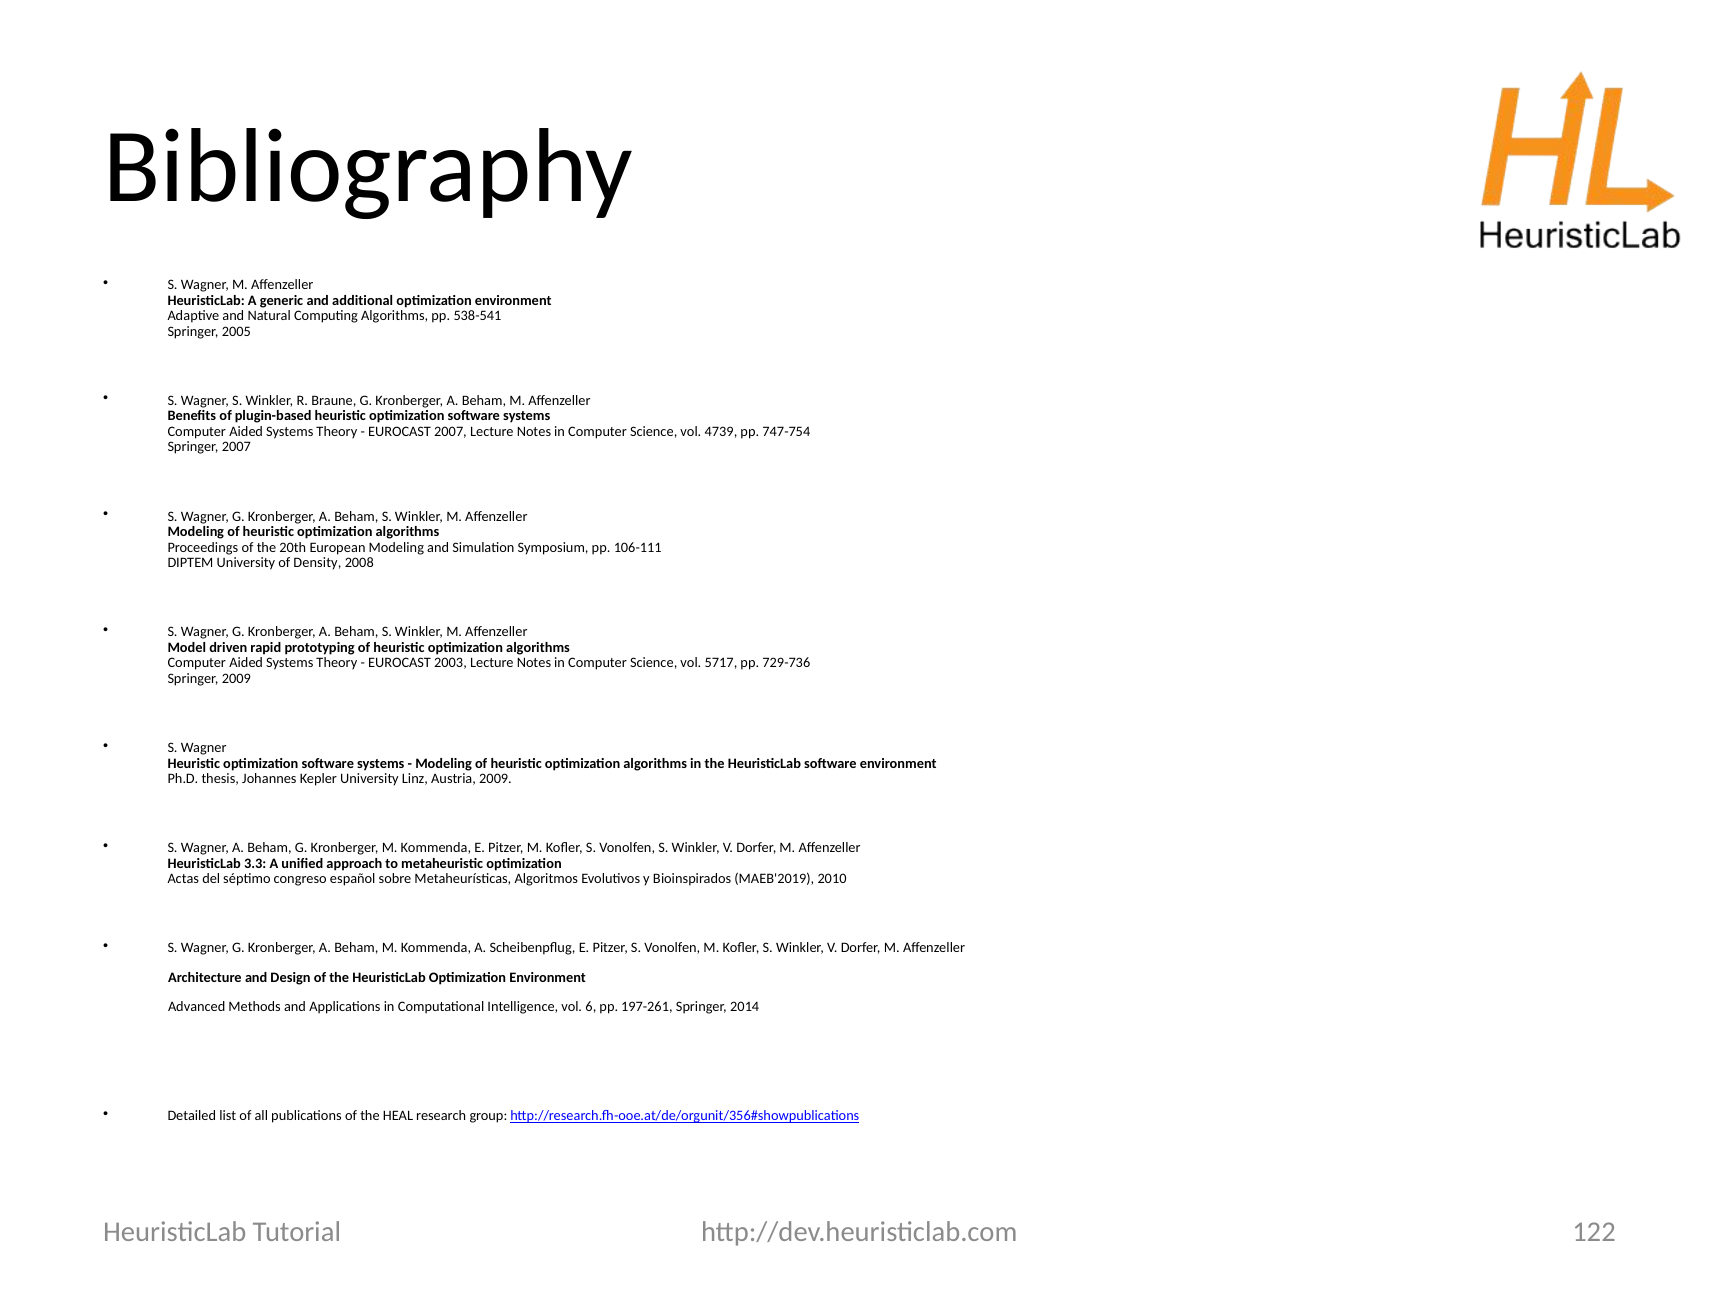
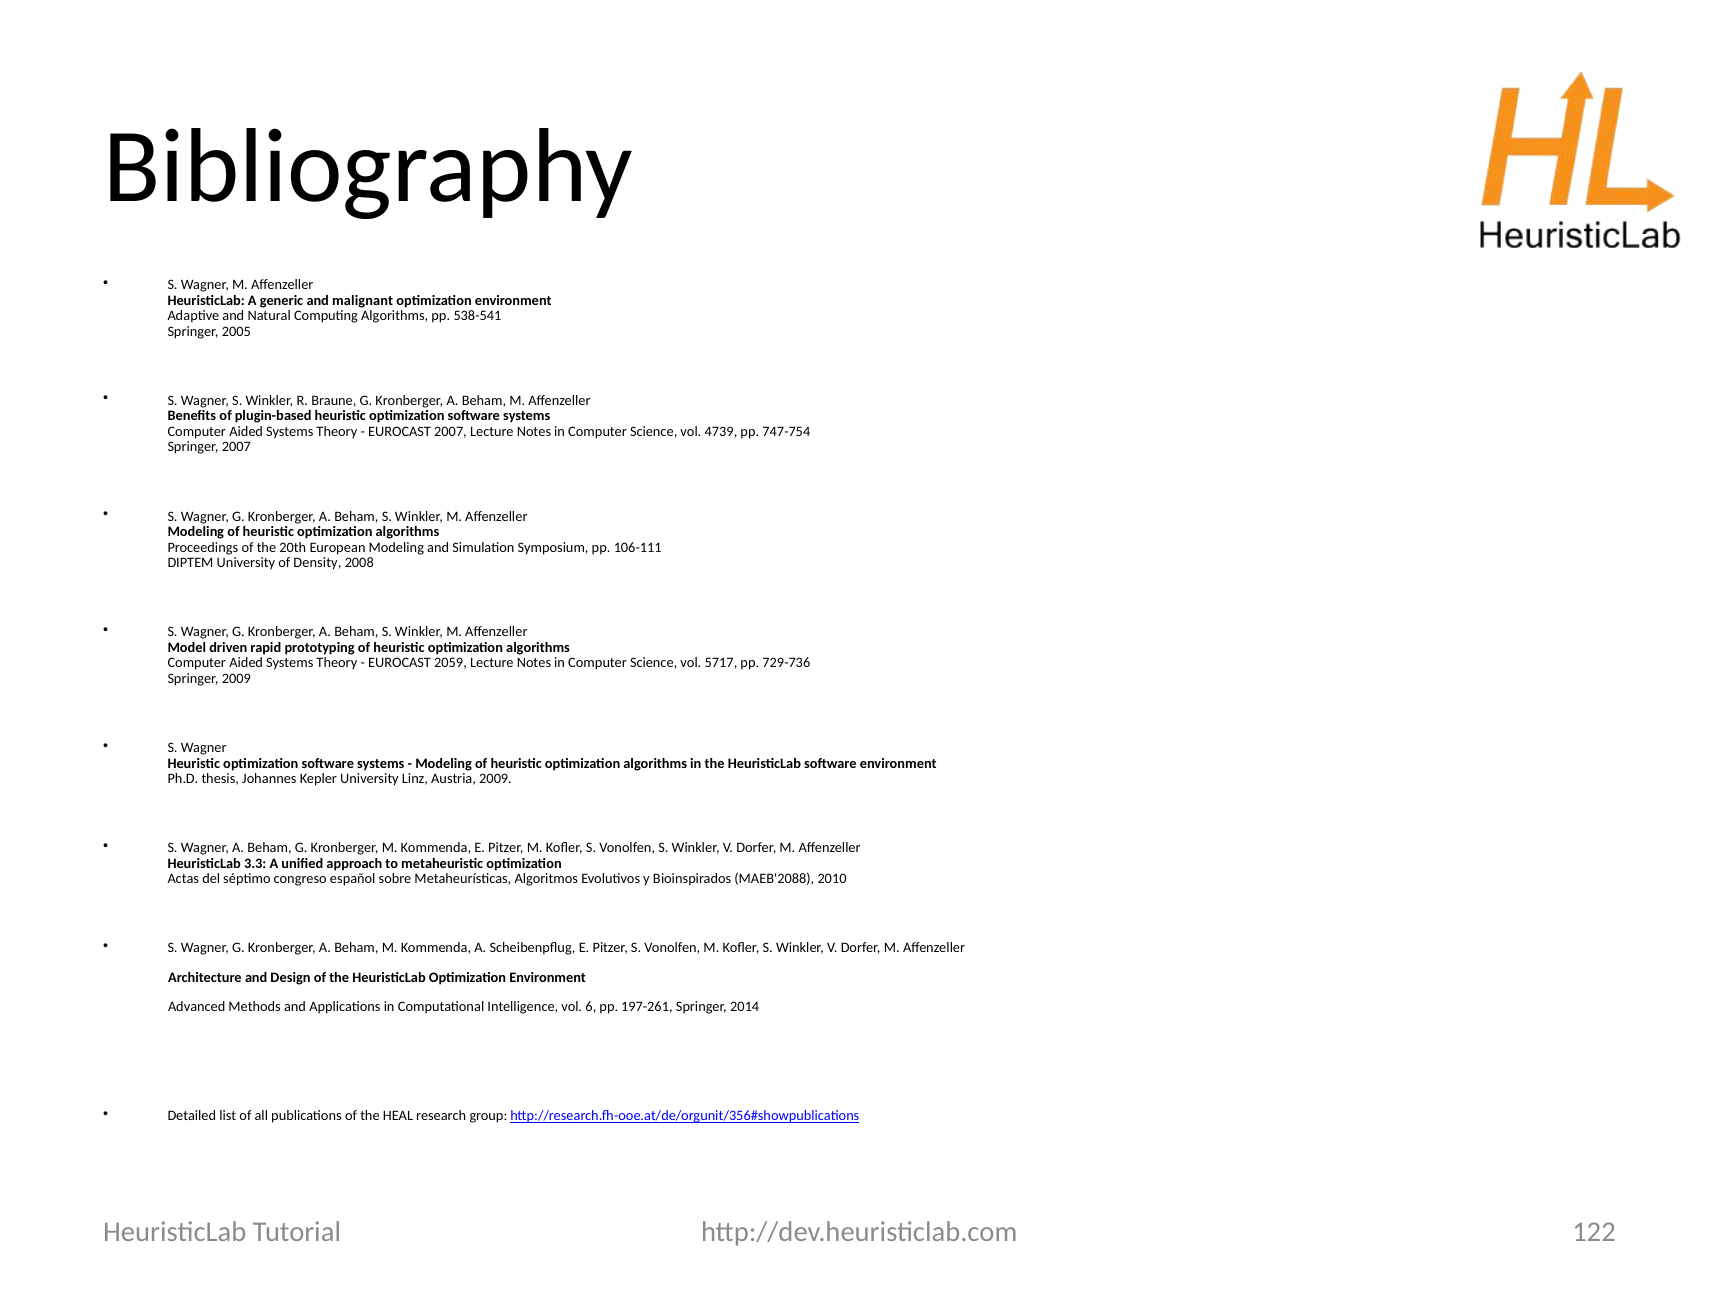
additional: additional -> malignant
2003: 2003 -> 2059
MAEB'2019: MAEB'2019 -> MAEB'2088
